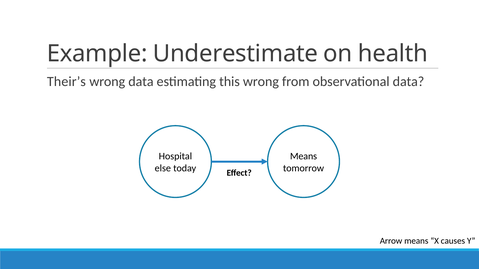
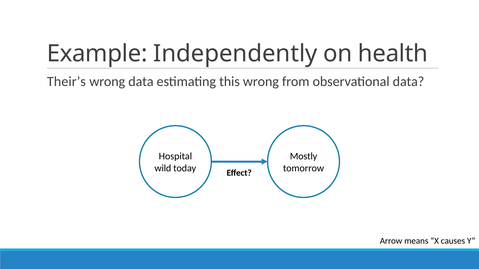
Underestimate: Underestimate -> Independently
Means at (304, 157): Means -> Mostly
else: else -> wild
